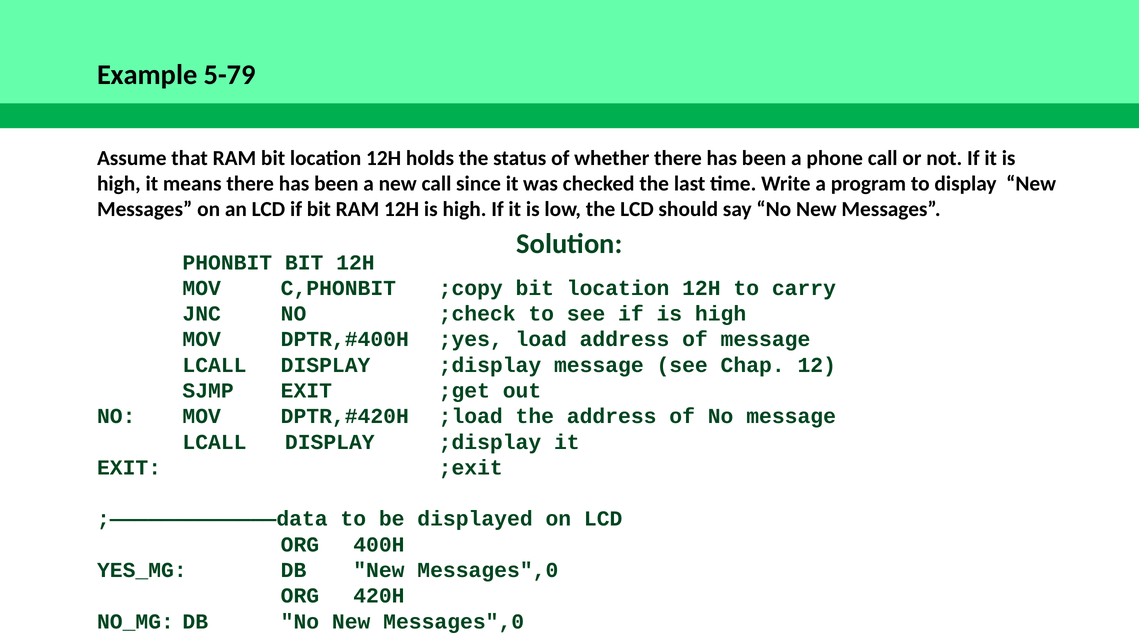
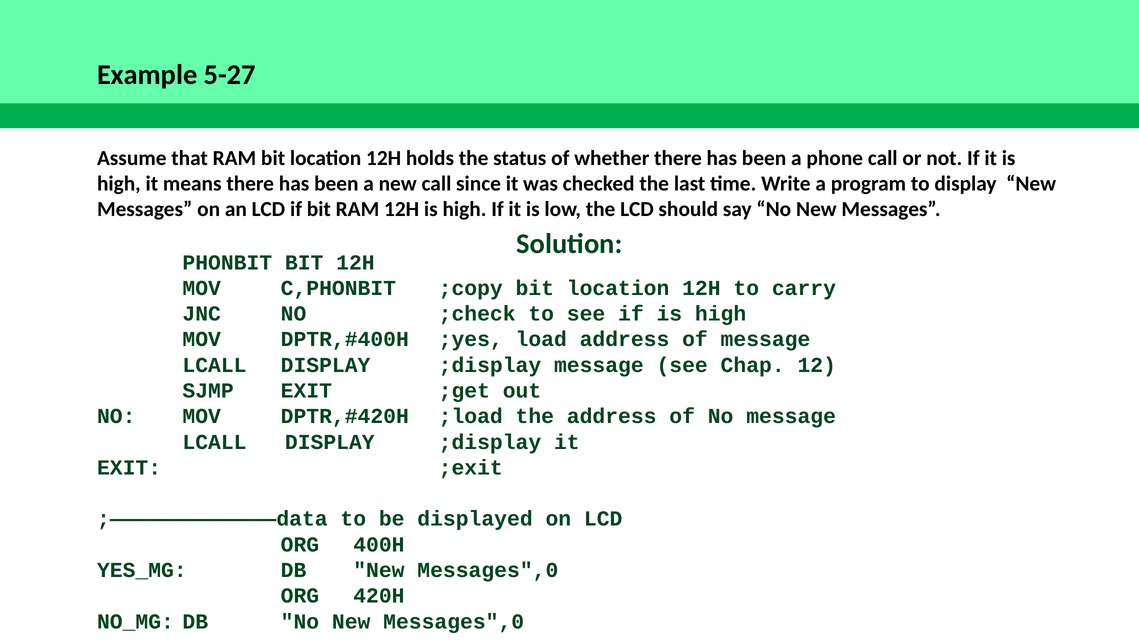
5-79: 5-79 -> 5-27
